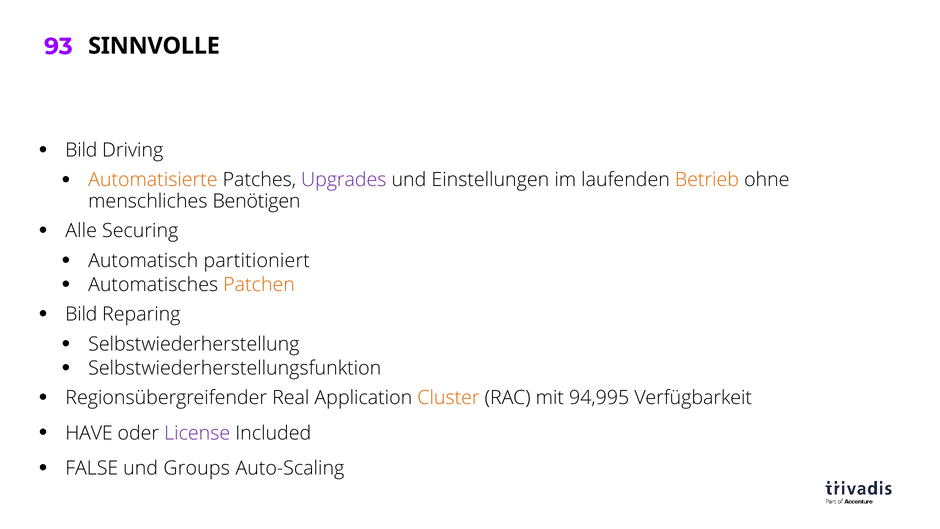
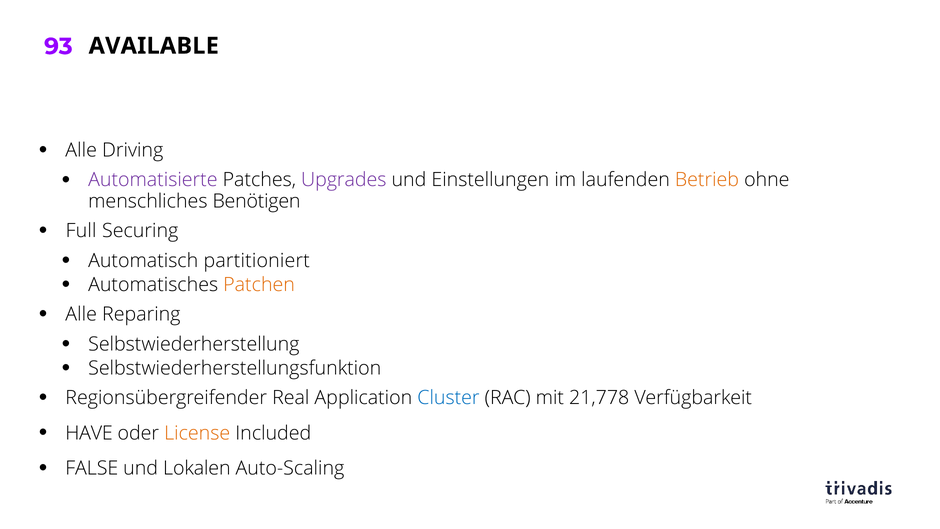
SINNVOLLE: SINNVOLLE -> AVAILABLE
Bild at (81, 150): Bild -> Alle
Automatisierte colour: orange -> purple
Alle: Alle -> Full
Bild at (81, 314): Bild -> Alle
Cluster colour: orange -> blue
94,995: 94,995 -> 21,778
License colour: purple -> orange
Groups: Groups -> Lokalen
